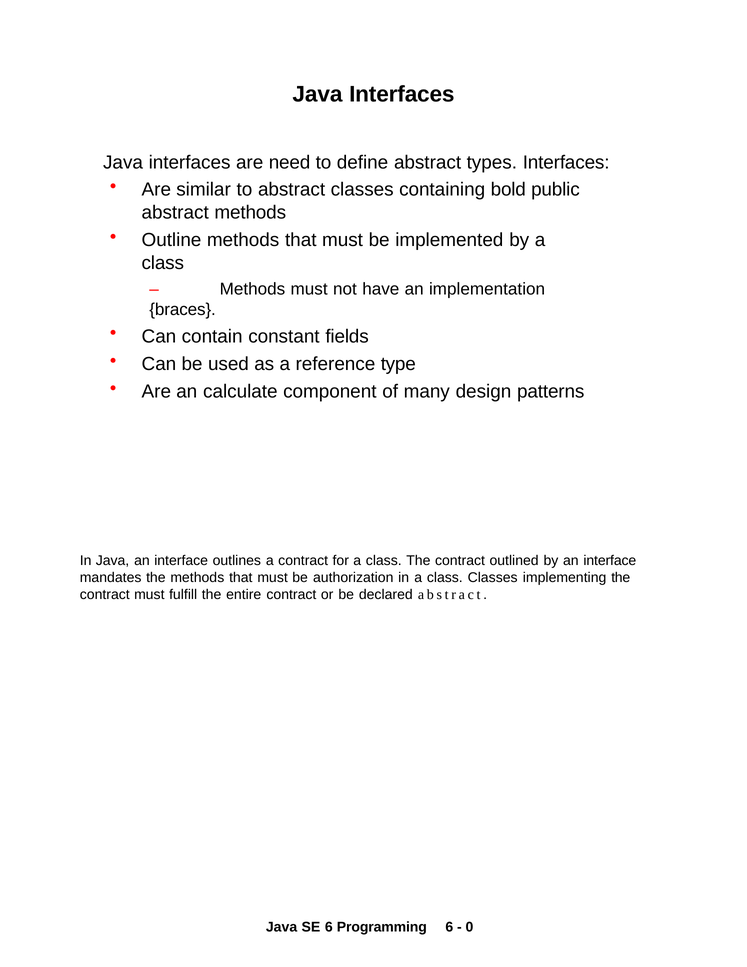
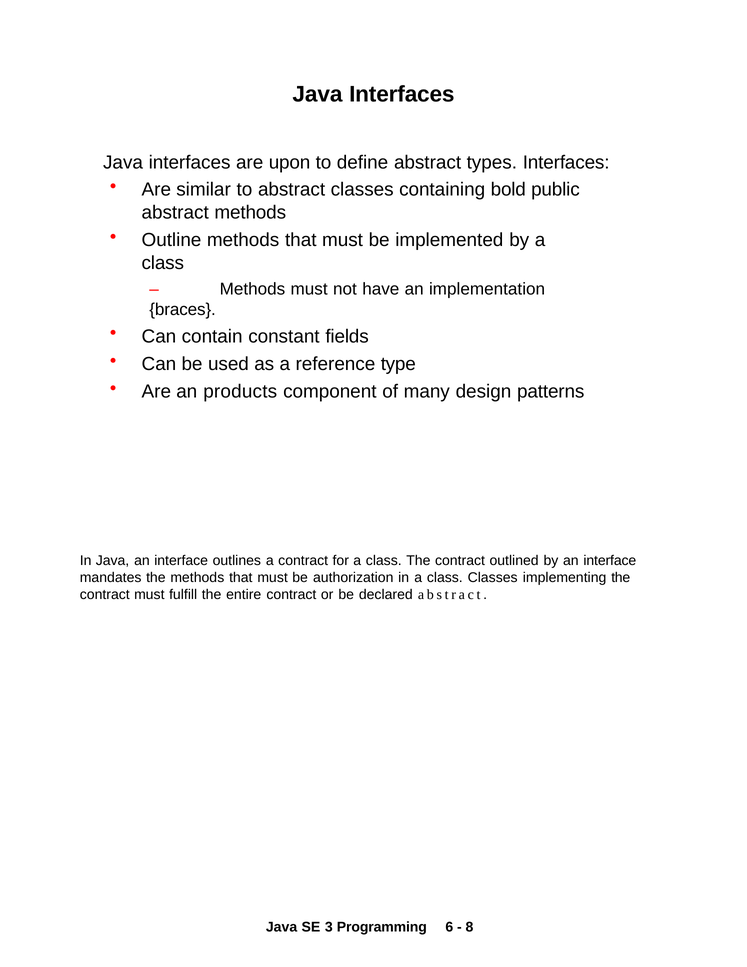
need: need -> upon
calculate: calculate -> products
SE 6: 6 -> 3
0: 0 -> 8
